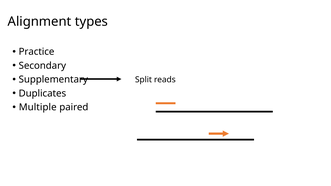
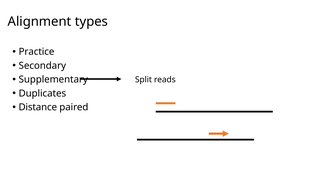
Multiple: Multiple -> Distance
